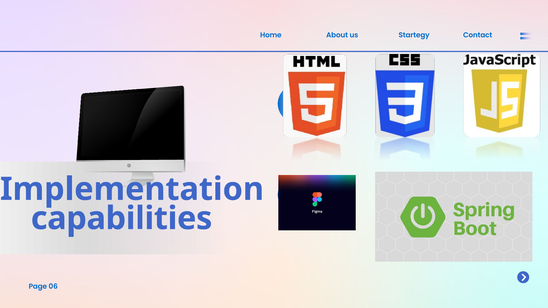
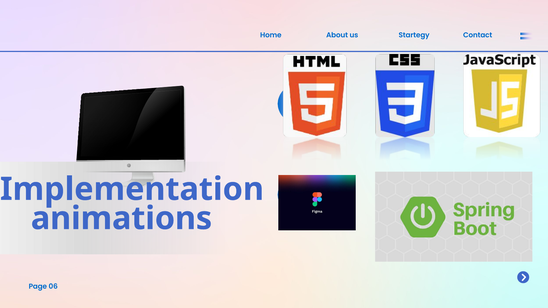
capabilities: capabilities -> animations
